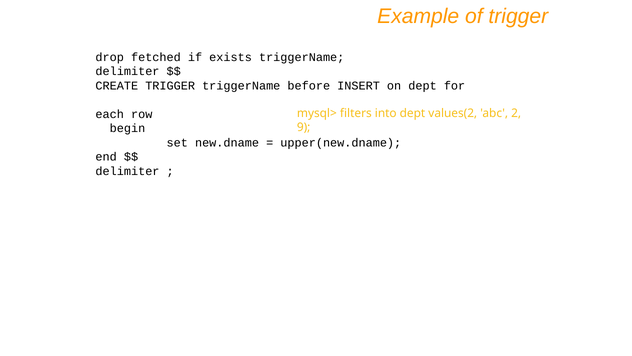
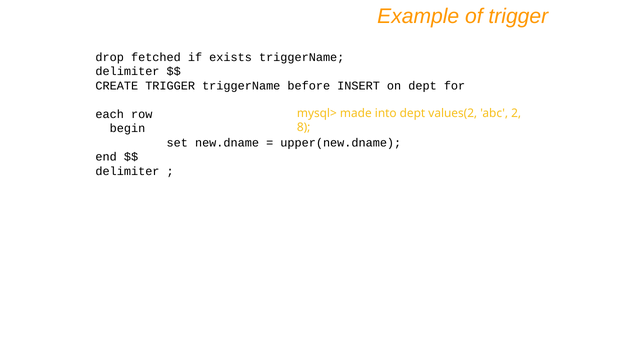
filters: filters -> made
9: 9 -> 8
